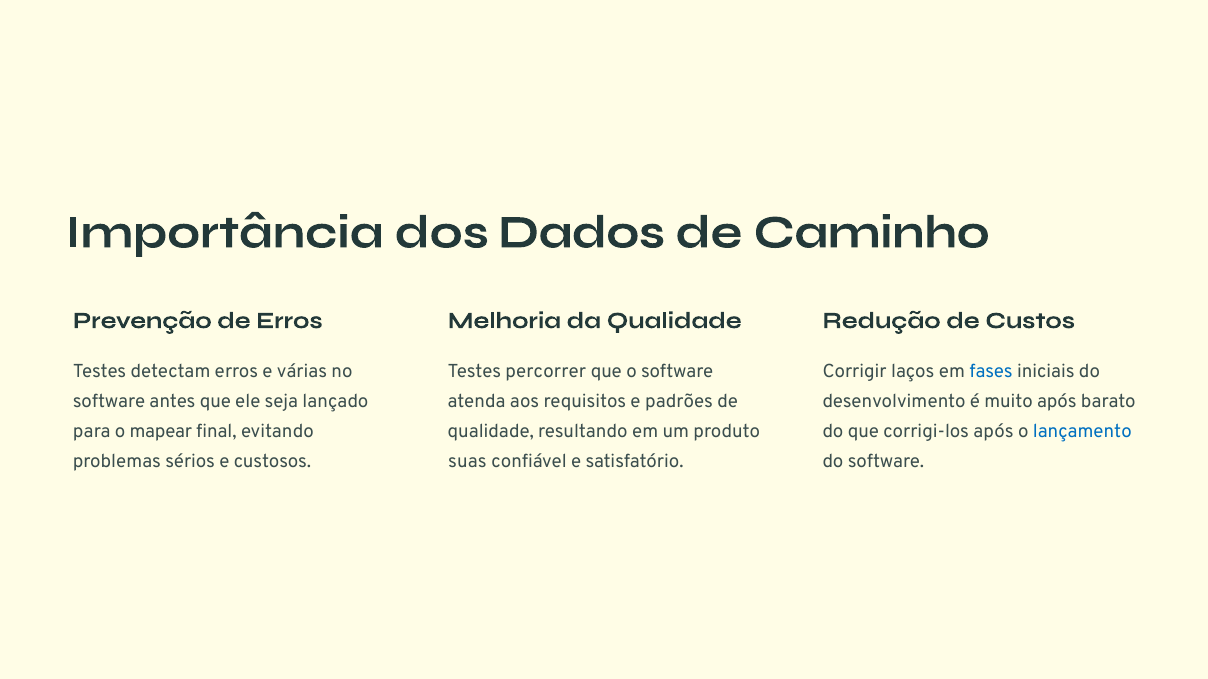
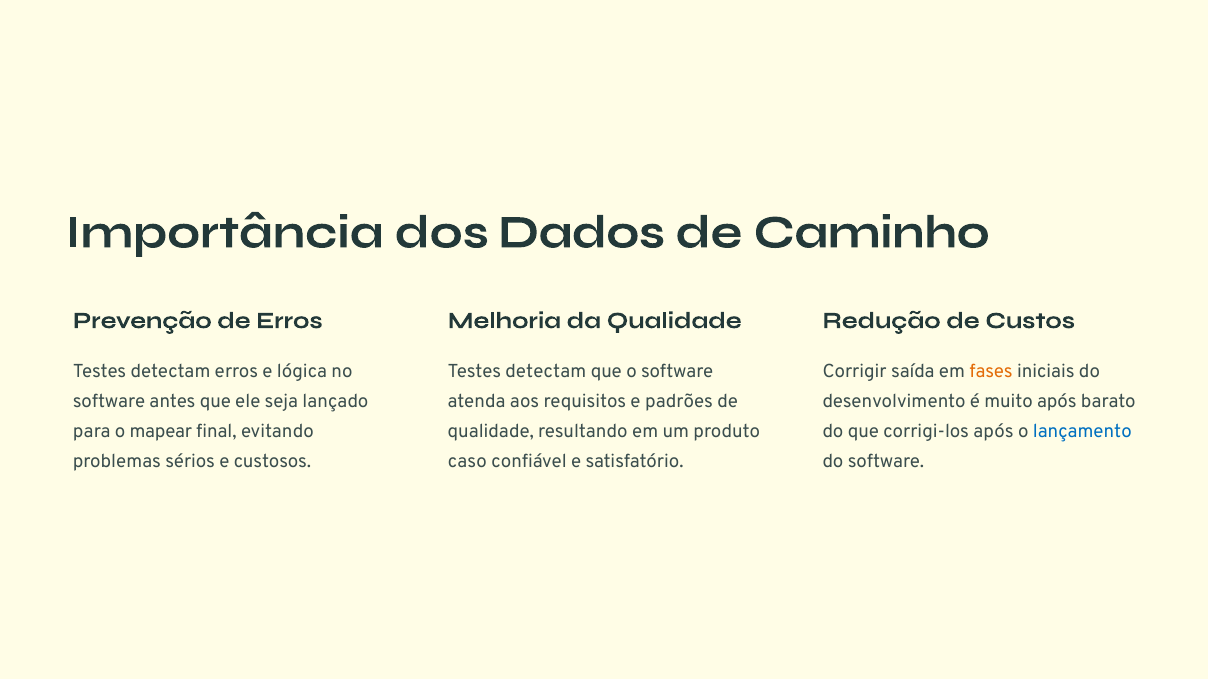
várias: várias -> lógica
percorrer at (546, 372): percorrer -> detectam
laços: laços -> saída
fases colour: blue -> orange
suas: suas -> caso
